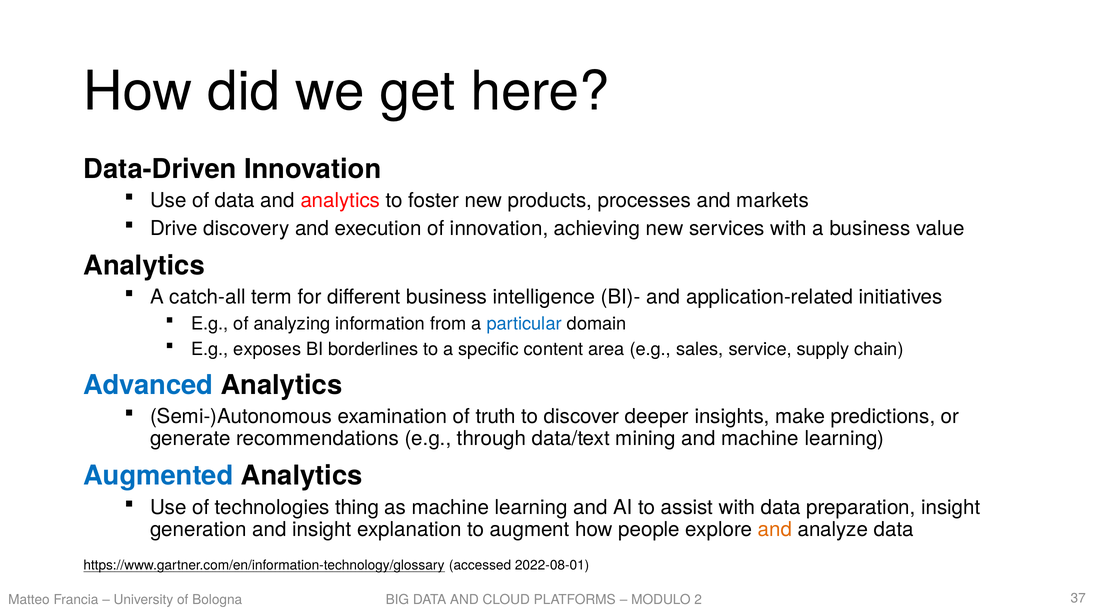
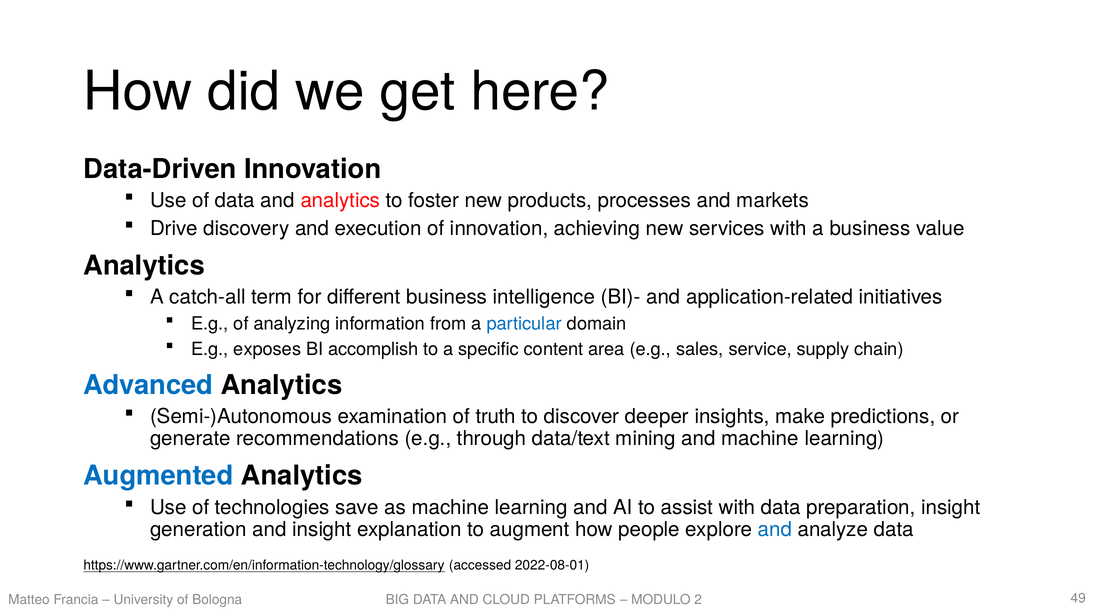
borderlines: borderlines -> accomplish
thing: thing -> save
and at (775, 530) colour: orange -> blue
37: 37 -> 49
